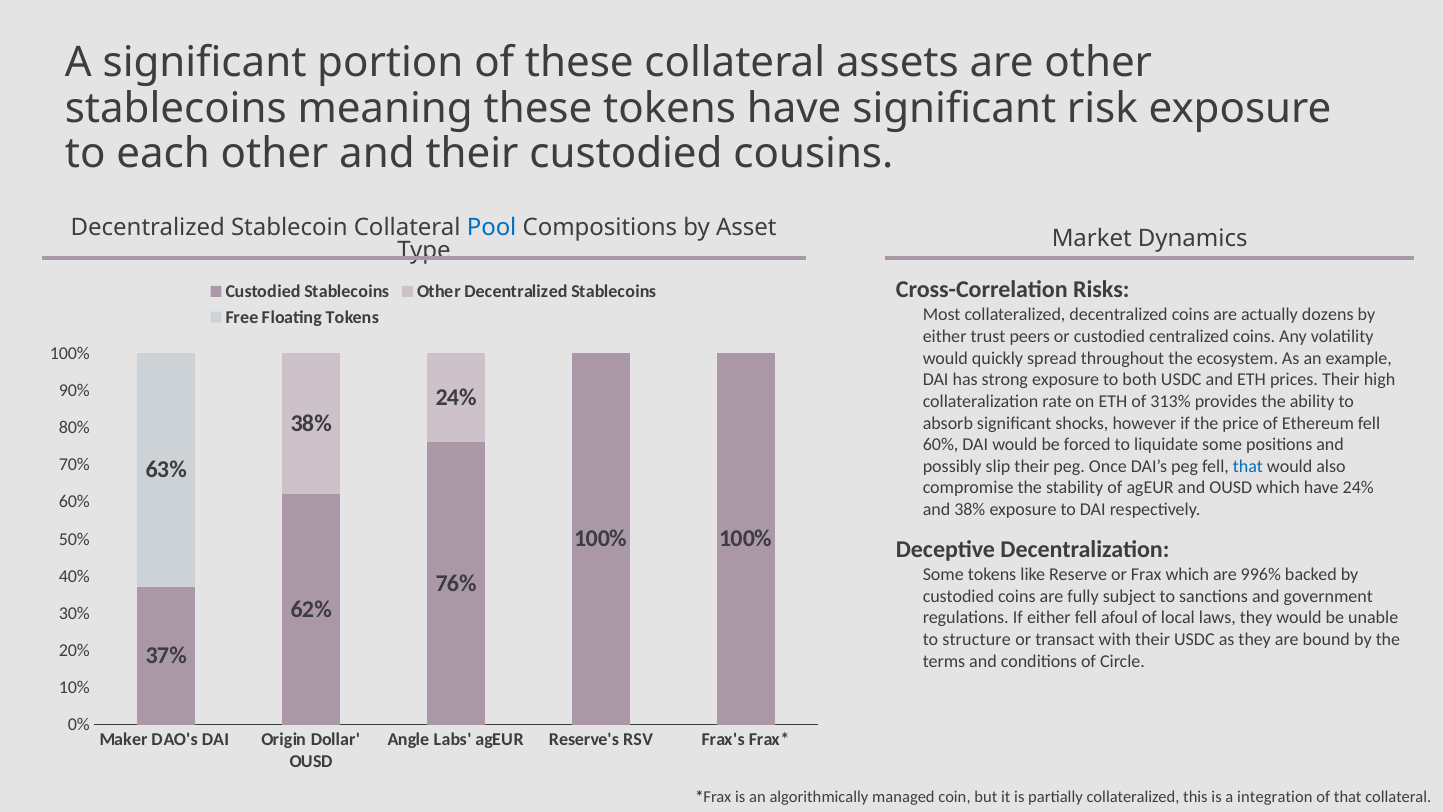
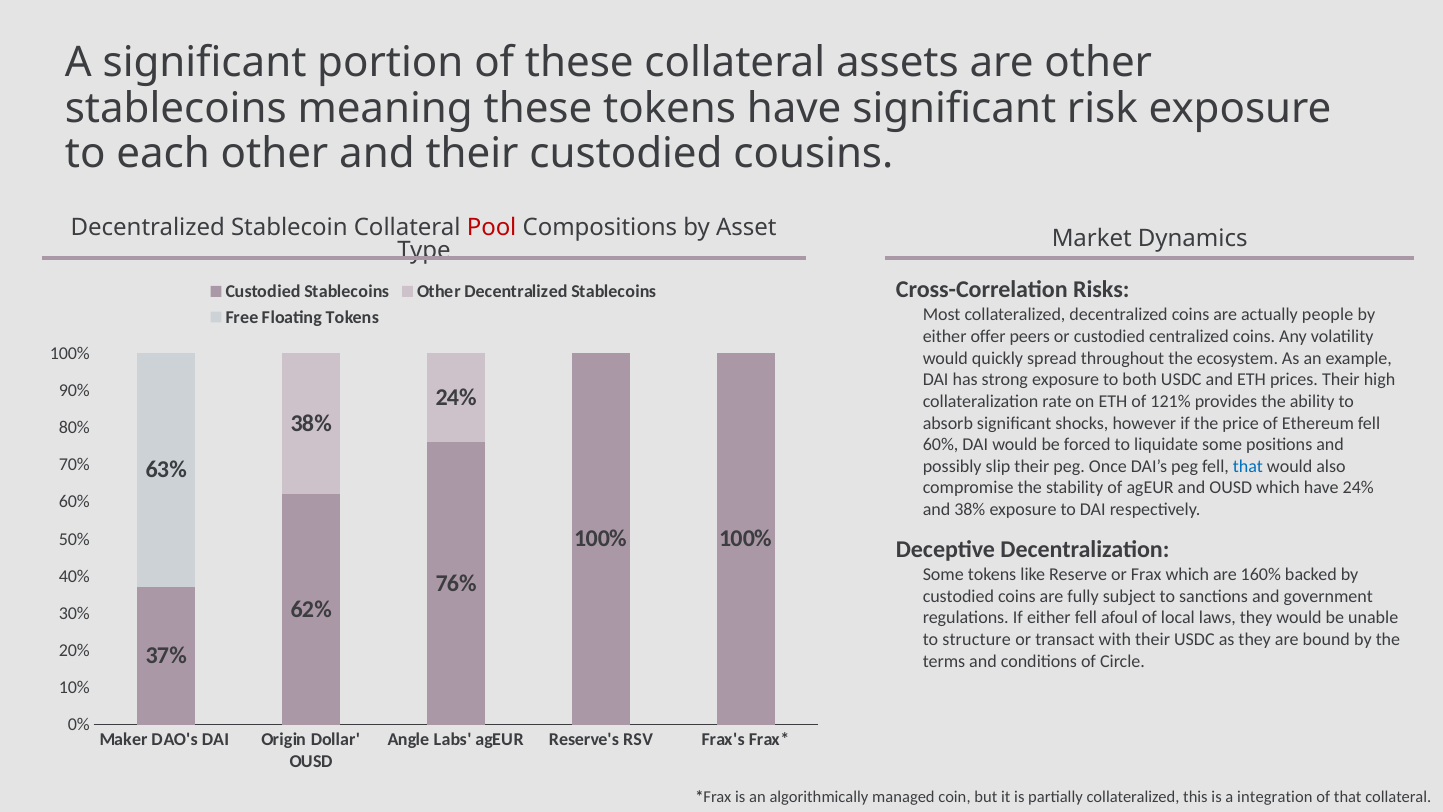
Pool colour: blue -> red
dozens: dozens -> people
trust: trust -> offer
313%: 313% -> 121%
996%: 996% -> 160%
